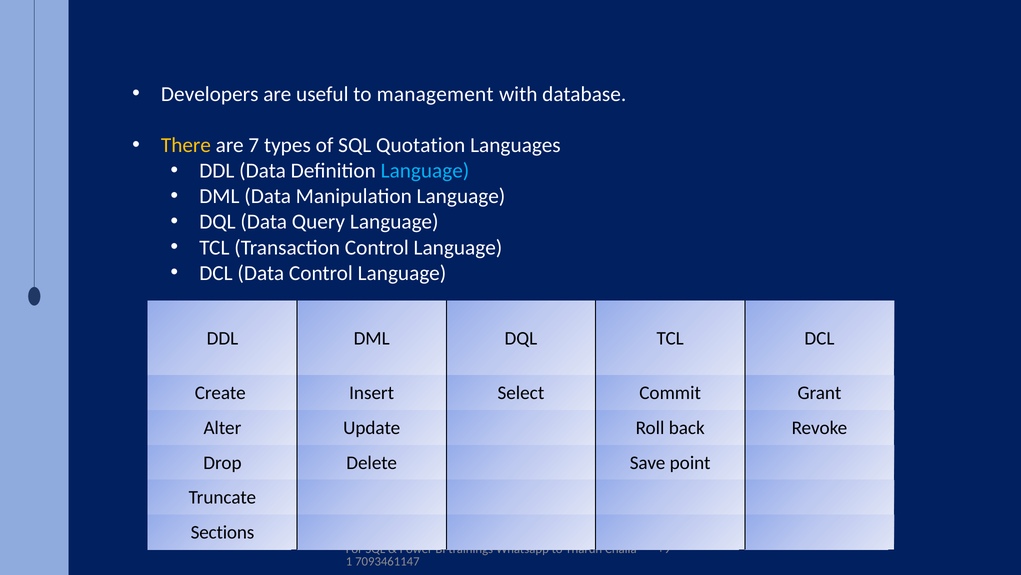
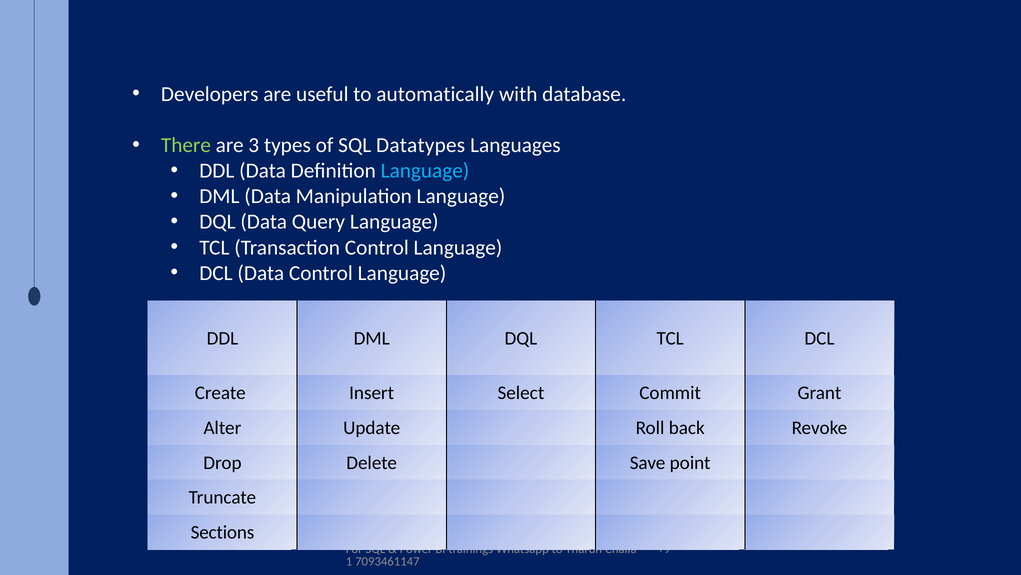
management: management -> automatically
There colour: yellow -> light green
7: 7 -> 3
Quotation: Quotation -> Datatypes
